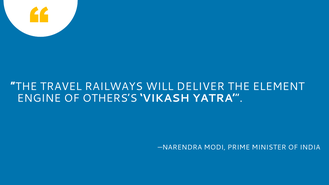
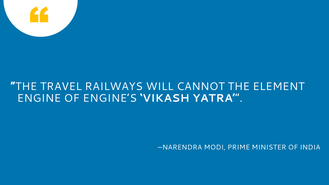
DELIVER: DELIVER -> CANNOT
OTHERS’S: OTHERS’S -> ENGINE’S
